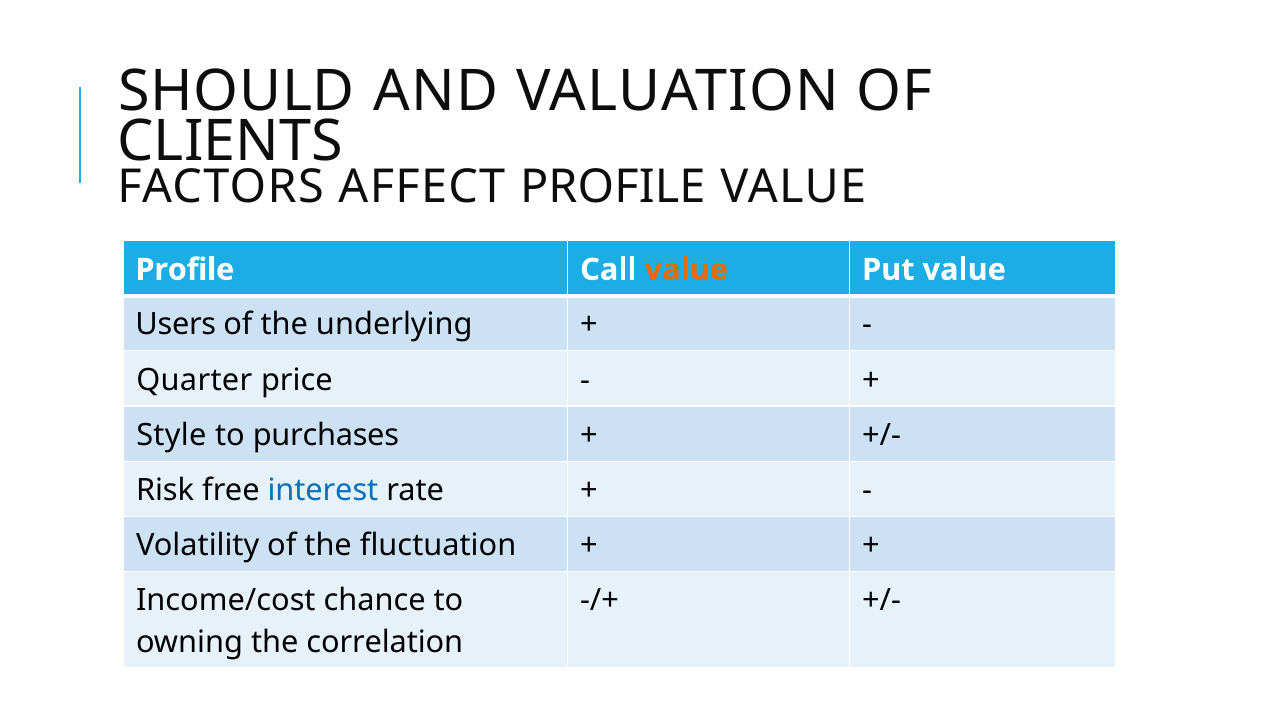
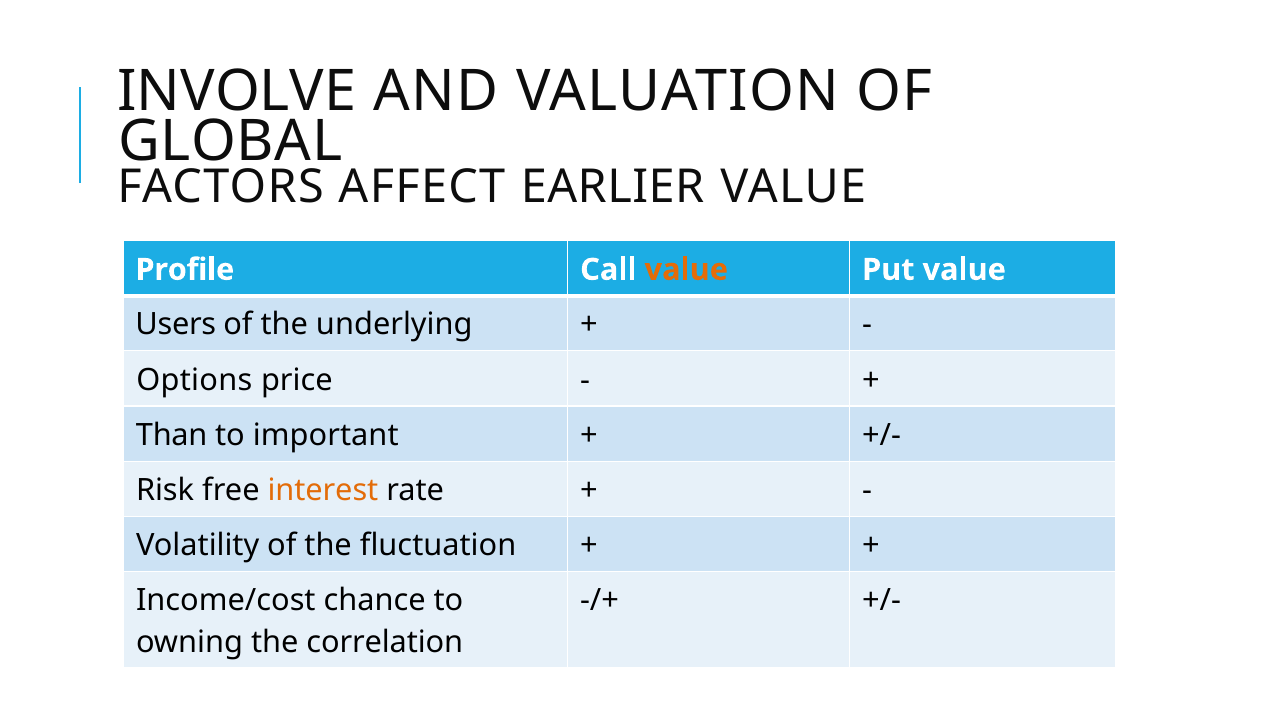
SHOULD: SHOULD -> INVOLVE
CLIENTS: CLIENTS -> GLOBAL
AFFECT PROFILE: PROFILE -> EARLIER
Quarter: Quarter -> Options
Style: Style -> Than
purchases: purchases -> important
interest colour: blue -> orange
